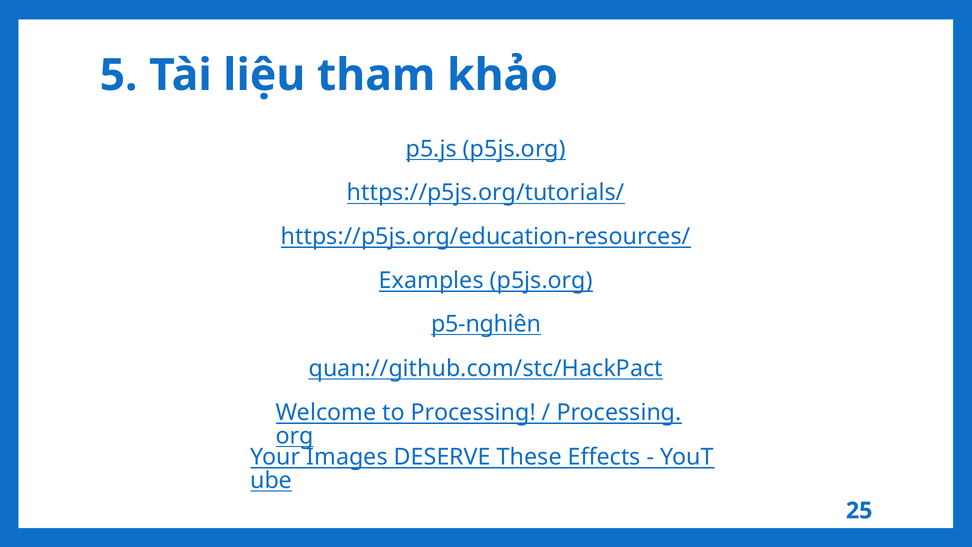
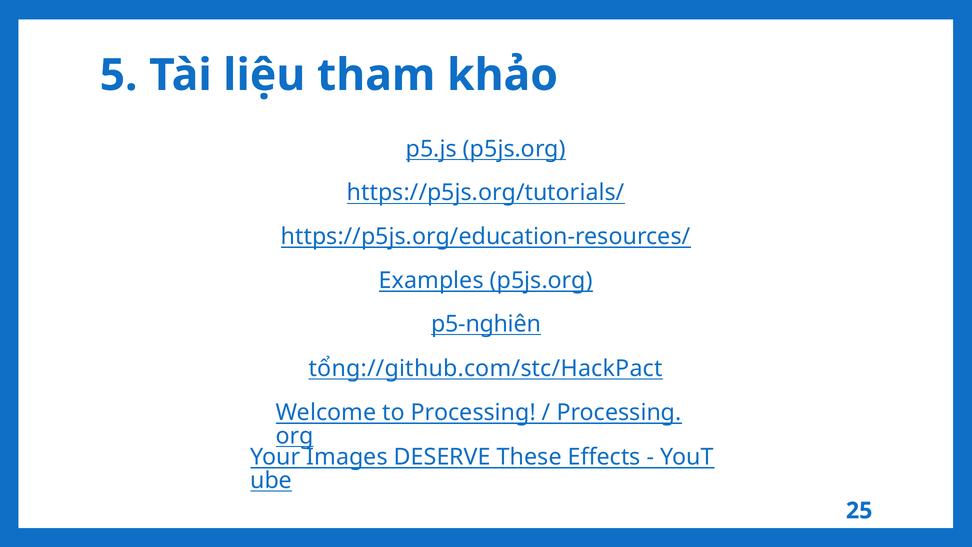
quan://github.com/stc/HackPact: quan://github.com/stc/HackPact -> tổng://github.com/stc/HackPact
